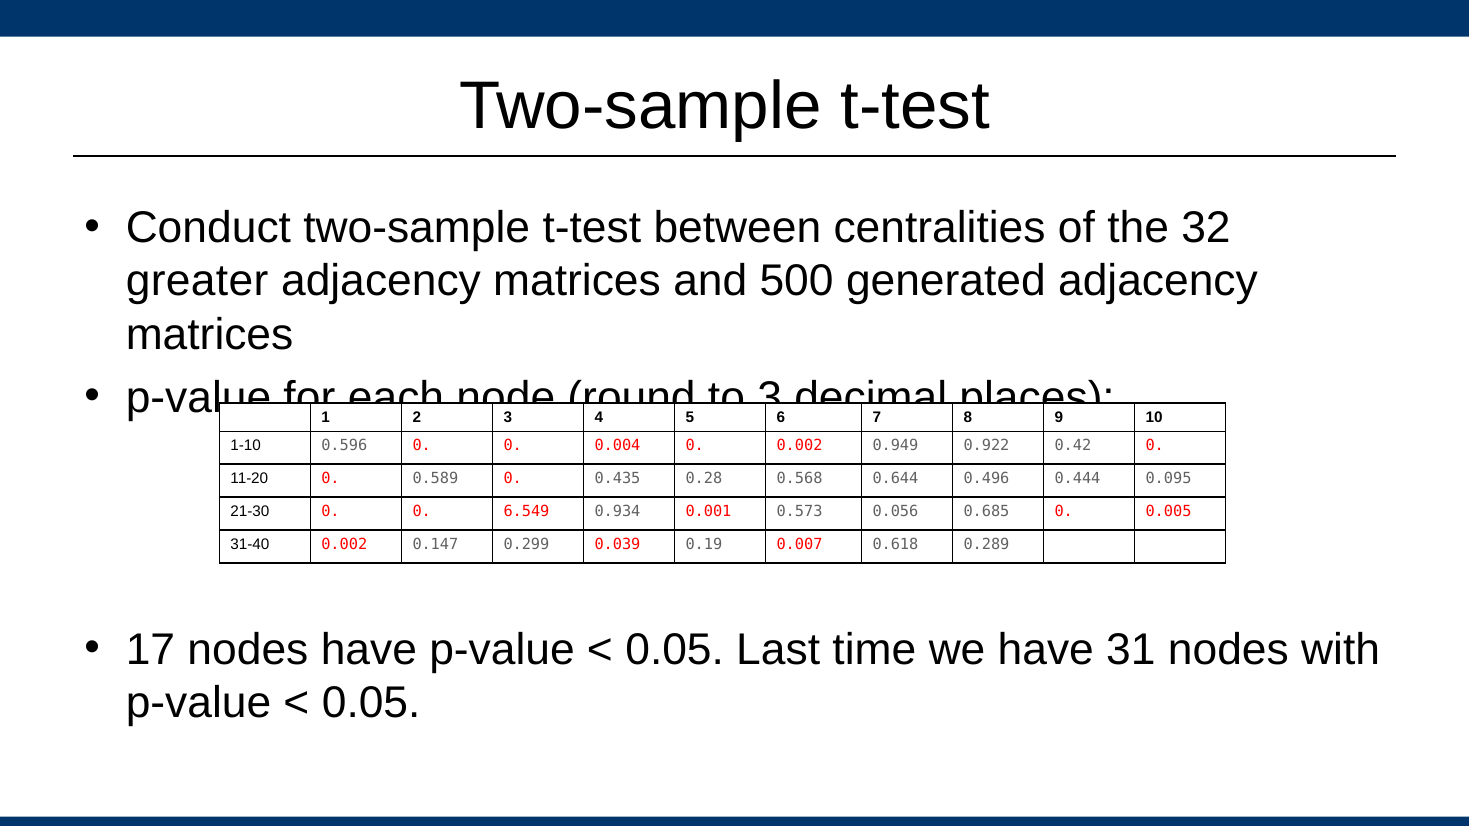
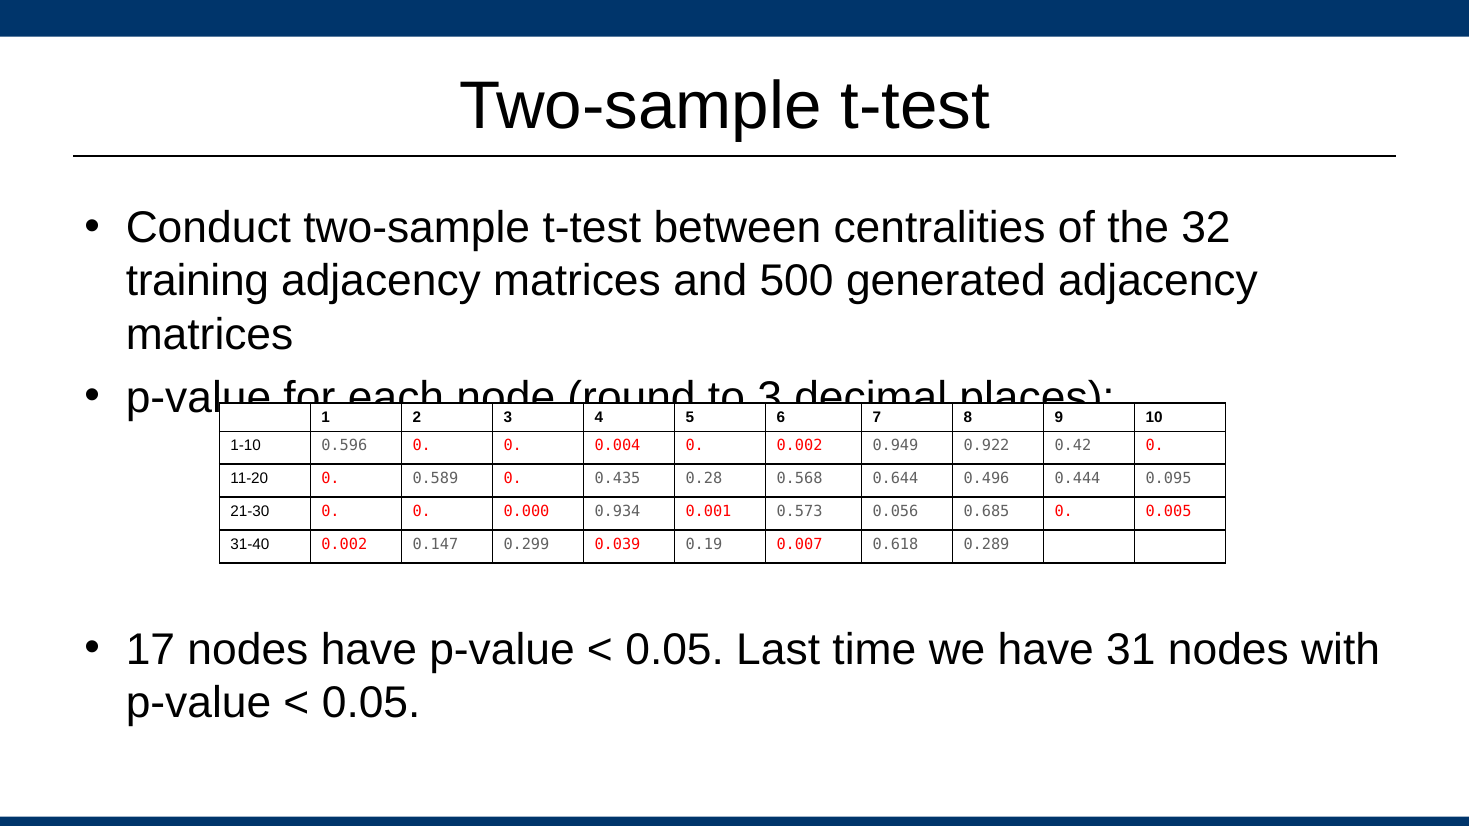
greater: greater -> training
6.549: 6.549 -> 0.000
